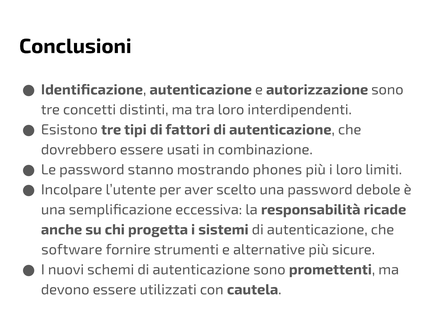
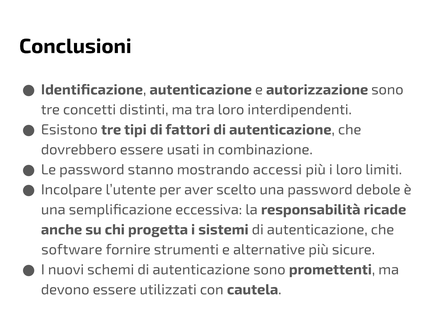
phones: phones -> accessi
